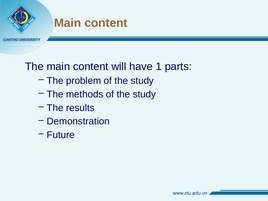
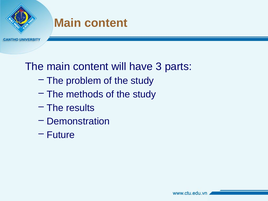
1: 1 -> 3
